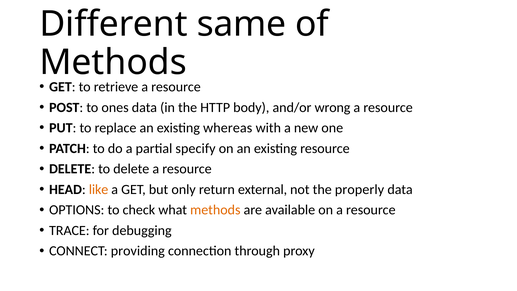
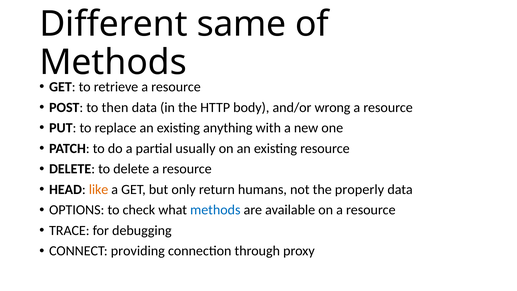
ones: ones -> then
whereas: whereas -> anything
specify: specify -> usually
external: external -> humans
methods at (215, 210) colour: orange -> blue
